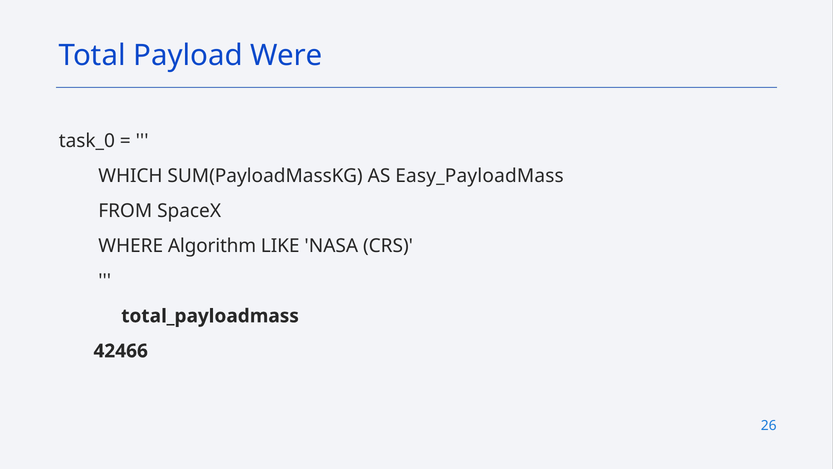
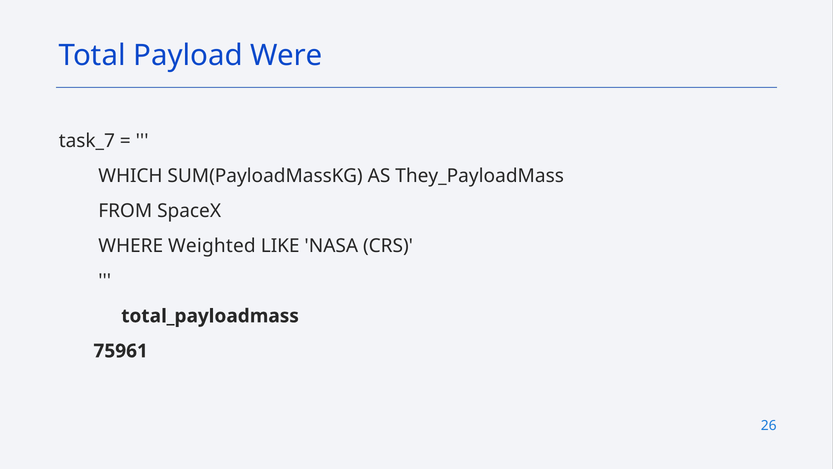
task_0: task_0 -> task_7
Easy_PayloadMass: Easy_PayloadMass -> They_PayloadMass
Algorithm: Algorithm -> Weighted
42466: 42466 -> 75961
